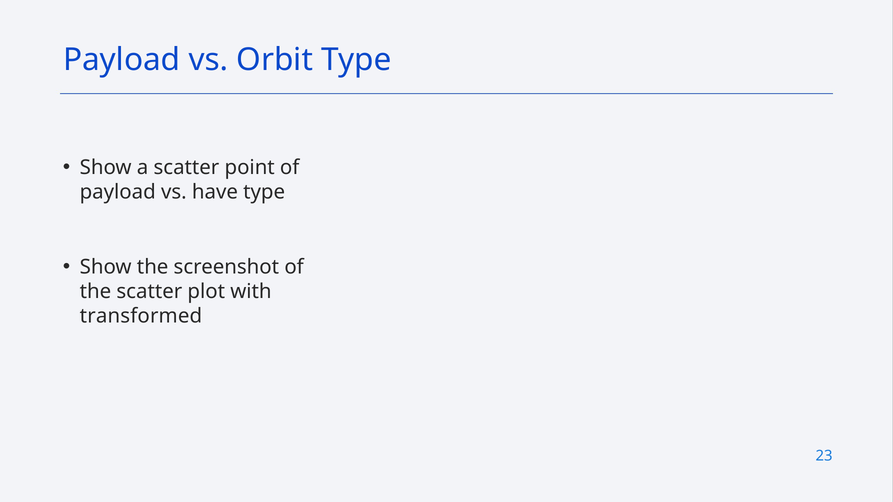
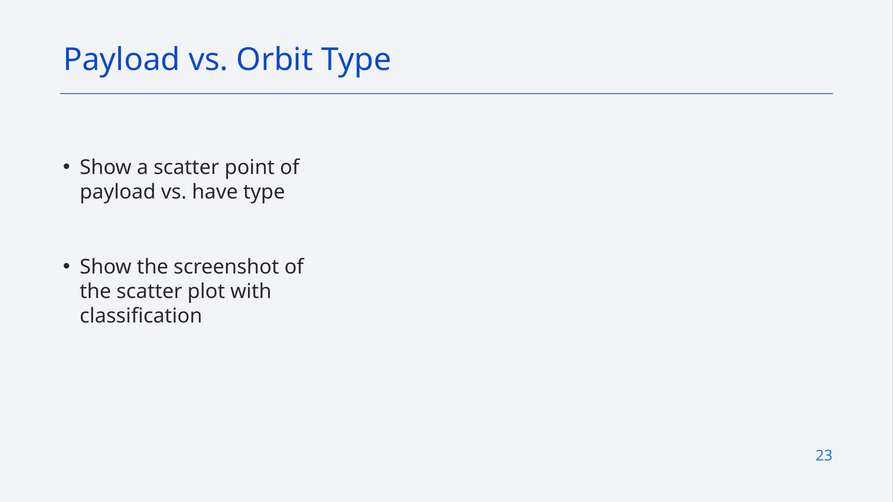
transformed: transformed -> classification
